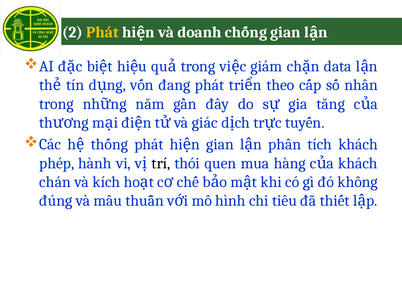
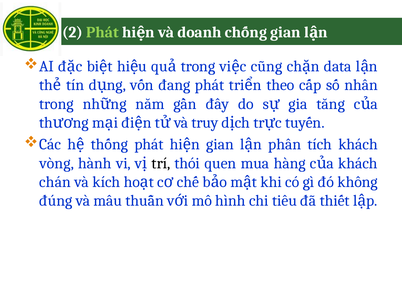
Phát at (102, 33) colour: yellow -> light green
giám: giám -> cũng
giác: giác -> truy
phép: phép -> vòng
